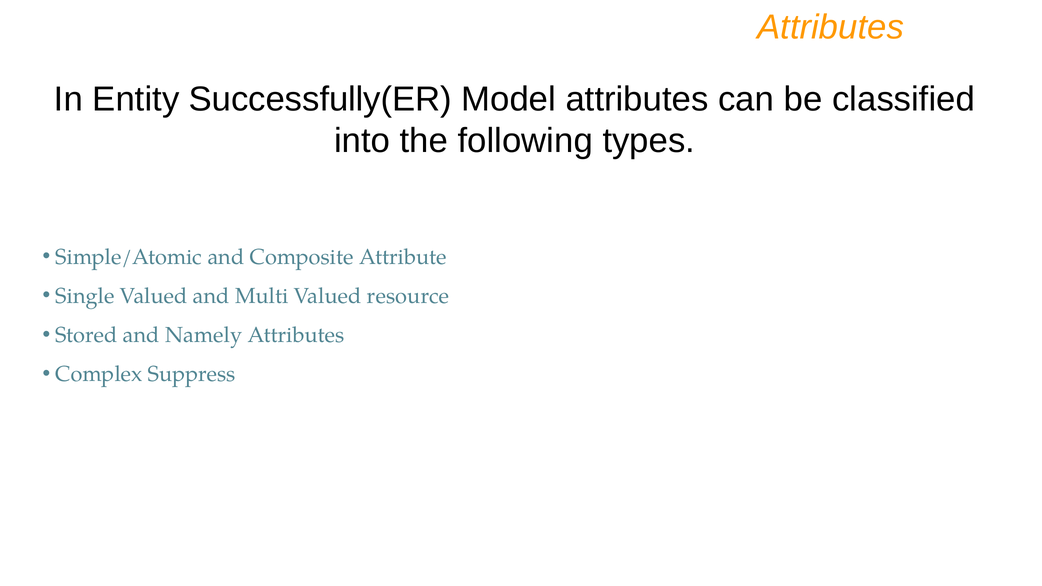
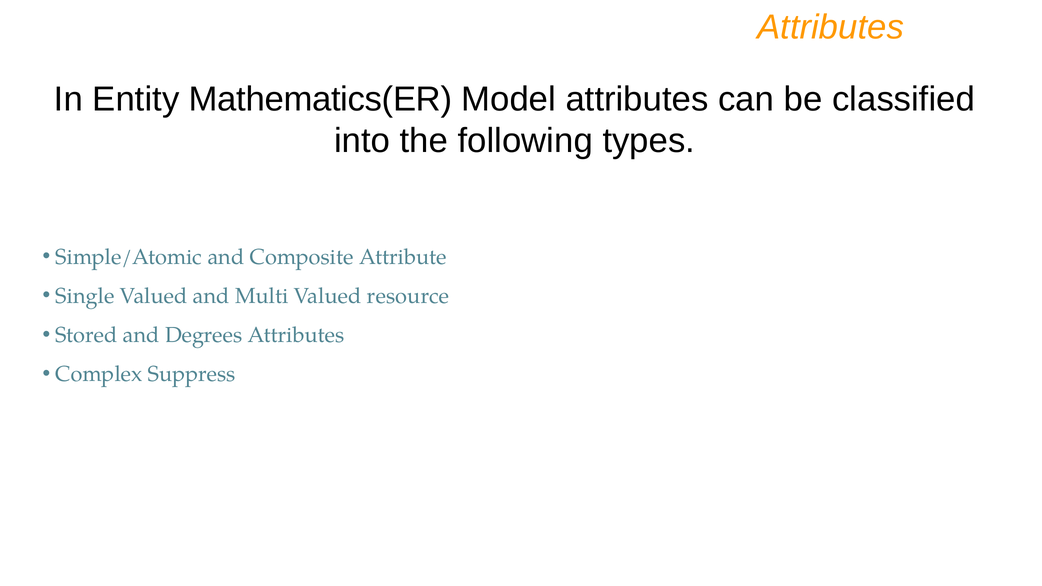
Successfully(ER: Successfully(ER -> Mathematics(ER
Namely: Namely -> Degrees
